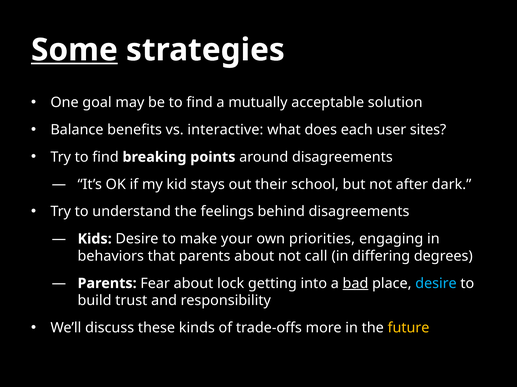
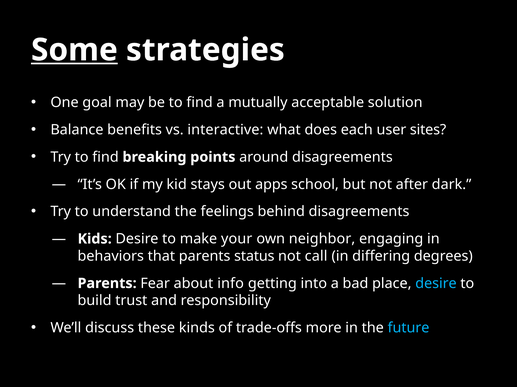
their: their -> apps
priorities: priorities -> neighbor
parents about: about -> status
lock: lock -> info
bad underline: present -> none
future colour: yellow -> light blue
